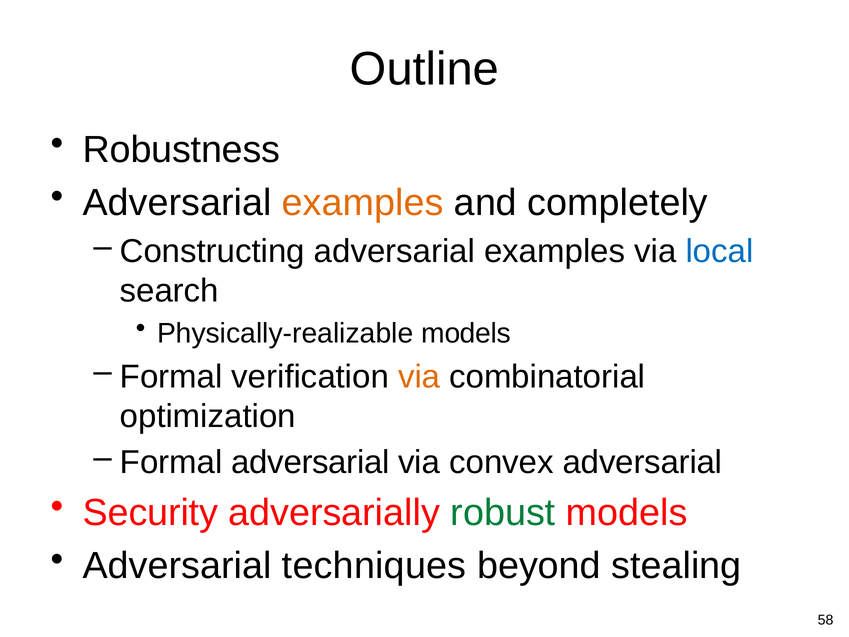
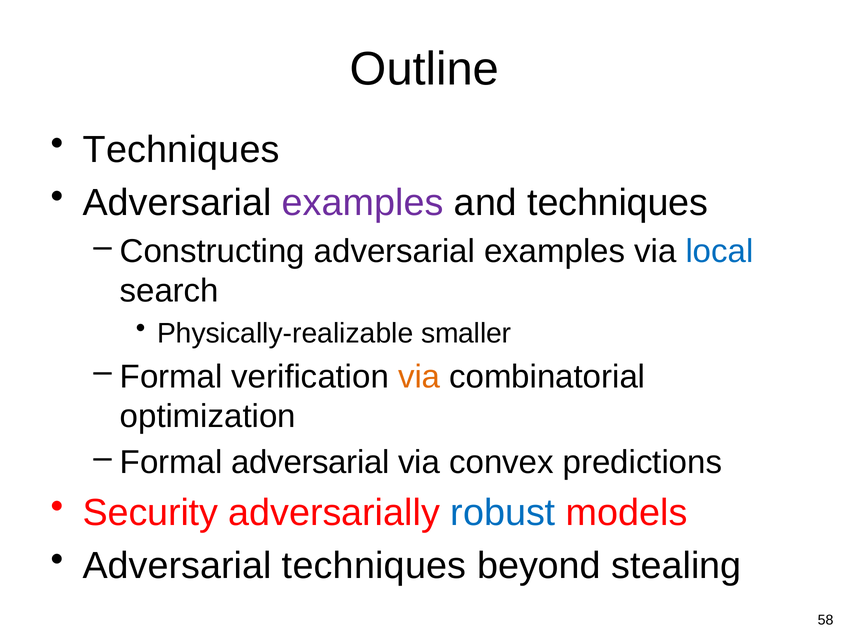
Robustness at (181, 150): Robustness -> Techniques
examples at (363, 203) colour: orange -> purple
and completely: completely -> techniques
Physically-realizable models: models -> smaller
convex adversarial: adversarial -> predictions
robust colour: green -> blue
